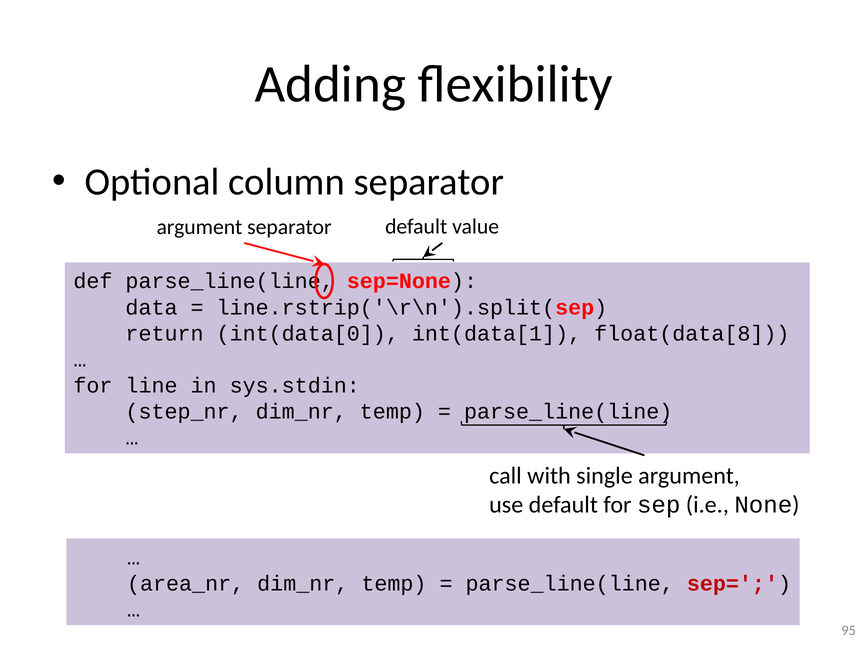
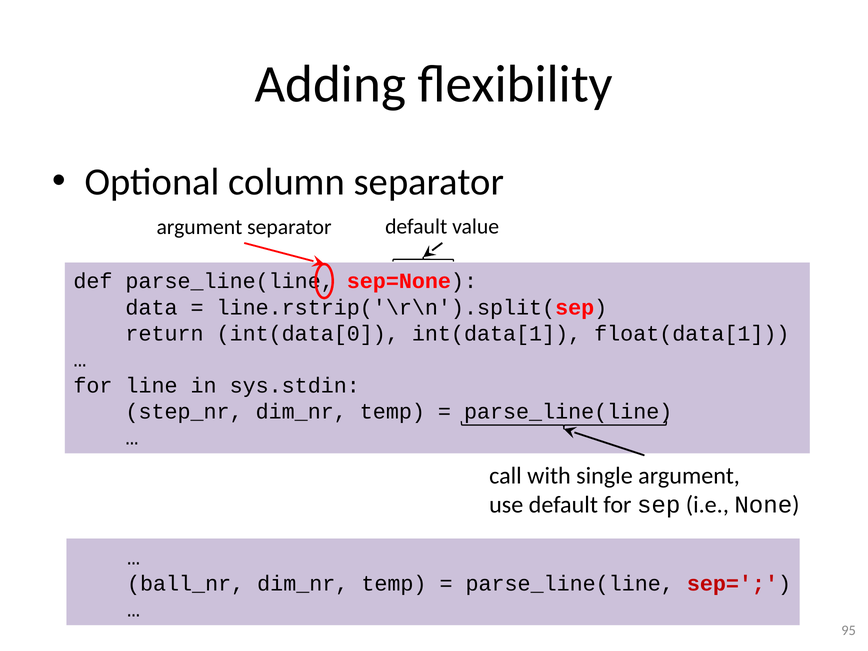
float(data[8: float(data[8 -> float(data[1
area_nr: area_nr -> ball_nr
